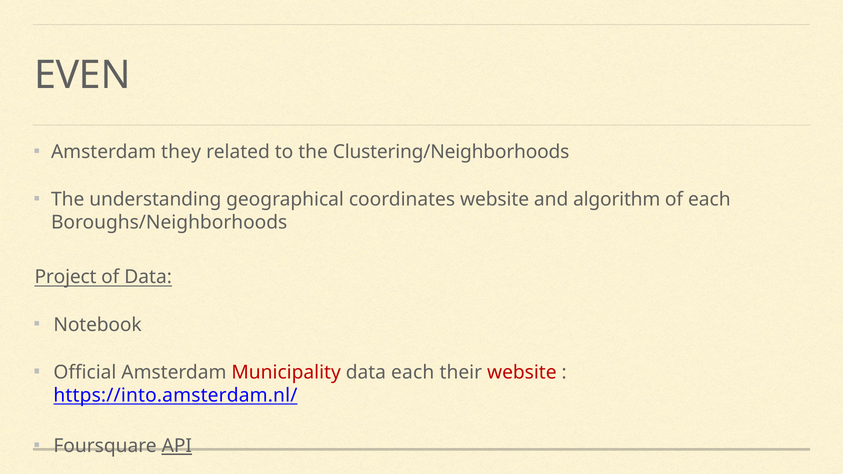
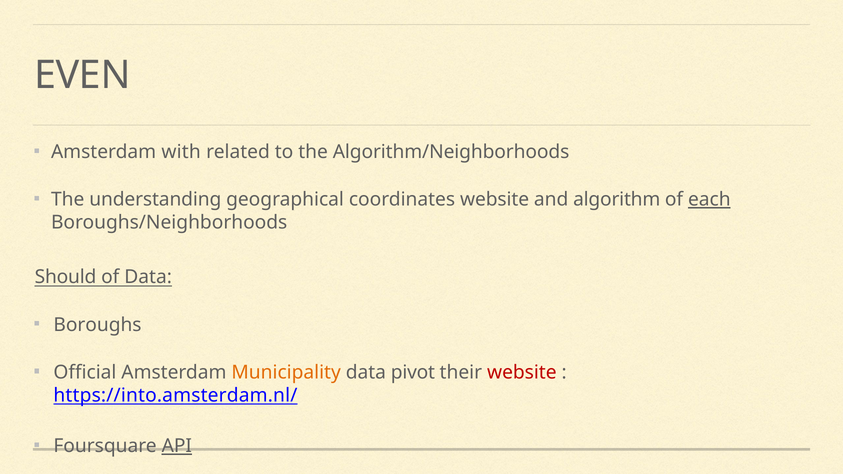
they: they -> with
Clustering/Neighborhoods: Clustering/Neighborhoods -> Algorithm/Neighborhoods
each at (709, 200) underline: none -> present
Project: Project -> Should
Notebook: Notebook -> Boroughs
Municipality colour: red -> orange
data each: each -> pivot
